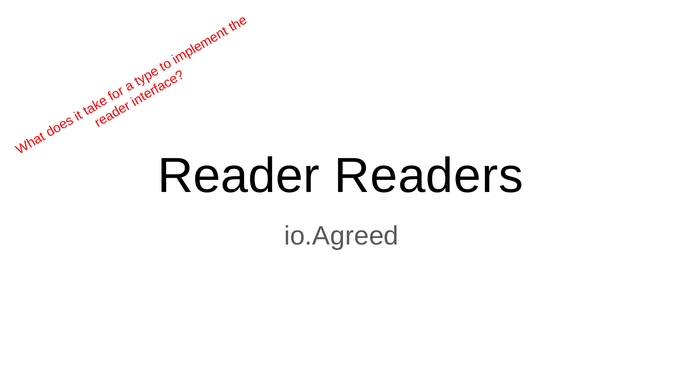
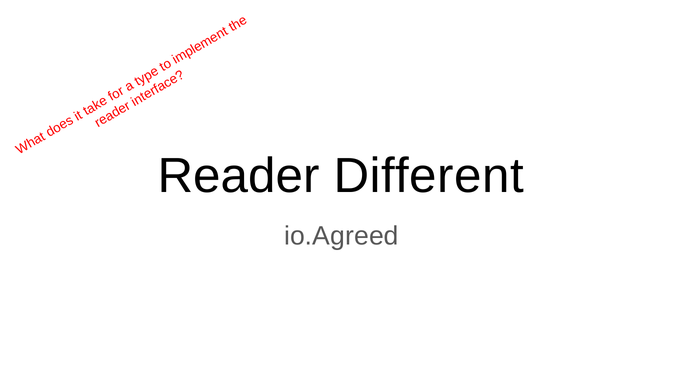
Readers: Readers -> Different
